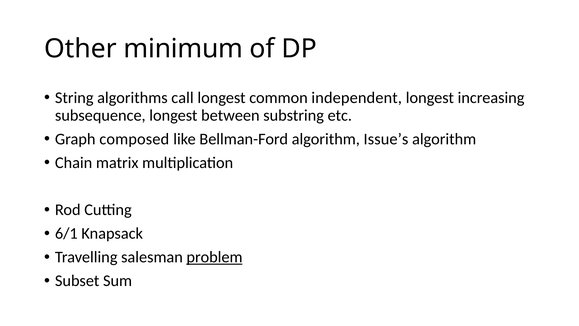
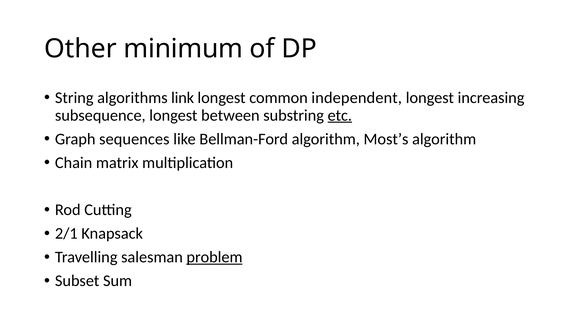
call: call -> link
etc underline: none -> present
composed: composed -> sequences
Issue’s: Issue’s -> Most’s
6/1: 6/1 -> 2/1
